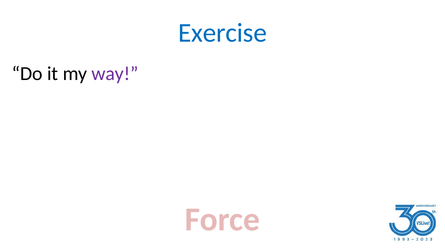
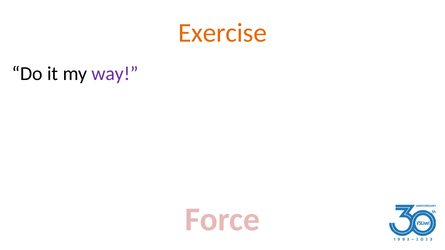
Exercise colour: blue -> orange
